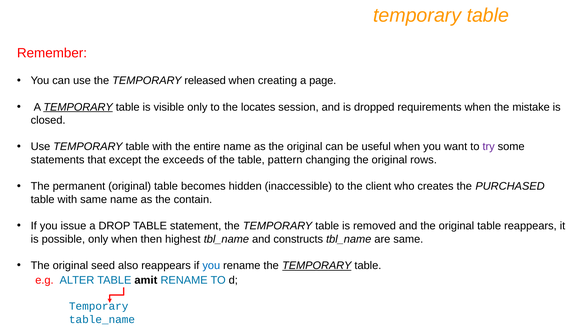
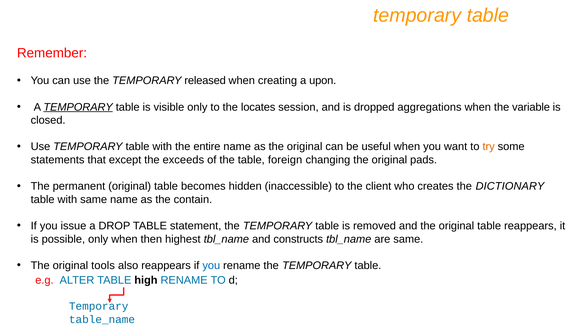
page: page -> upon
requirements: requirements -> aggregations
mistake: mistake -> variable
try colour: purple -> orange
pattern: pattern -> foreign
rows: rows -> pads
PURCHASED: PURCHASED -> DICTIONARY
seed: seed -> tools
TEMPORARY at (317, 266) underline: present -> none
amit: amit -> high
